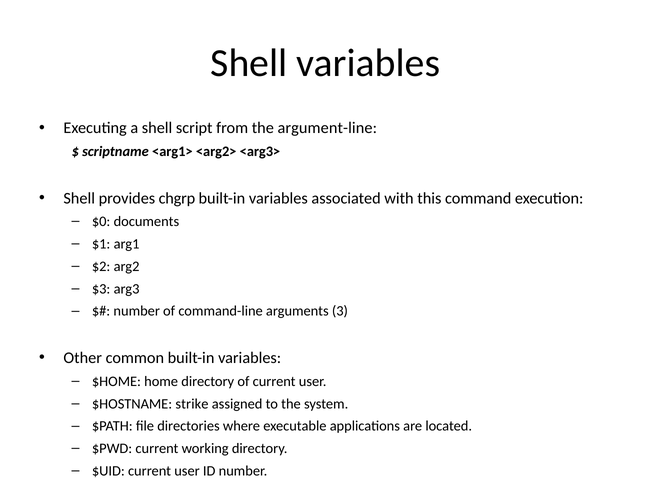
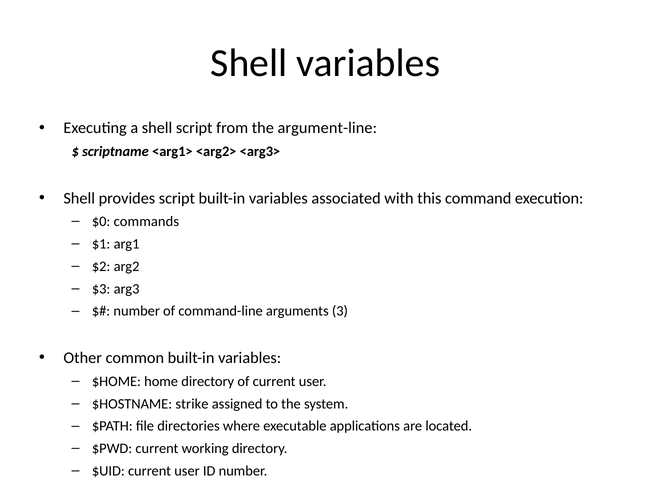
provides chgrp: chgrp -> script
documents: documents -> commands
